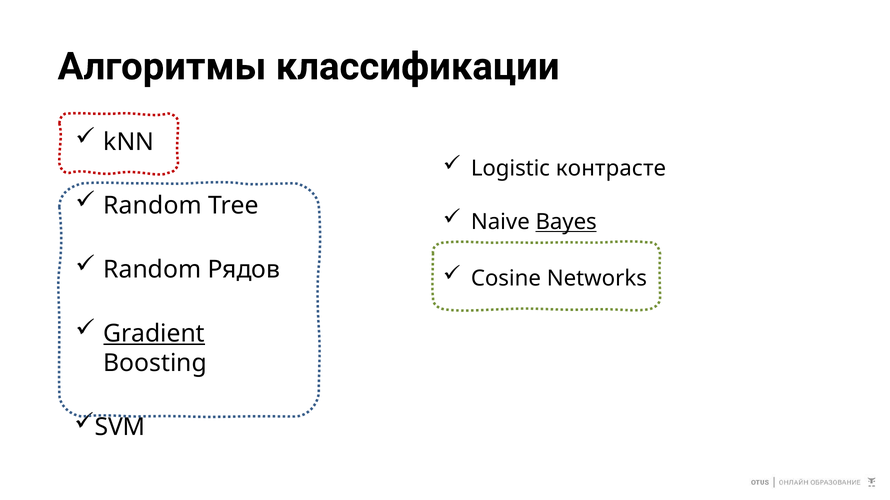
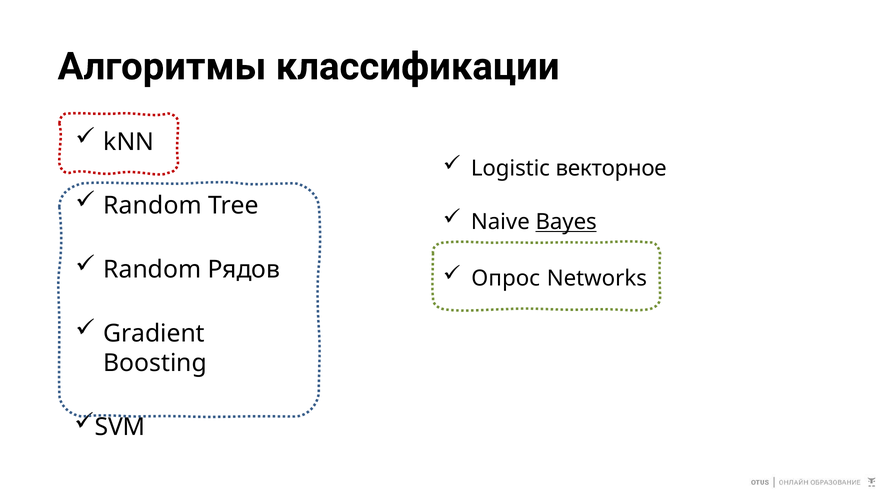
контрасте: контрасте -> векторное
Cosine: Cosine -> Опрос
Gradient underline: present -> none
